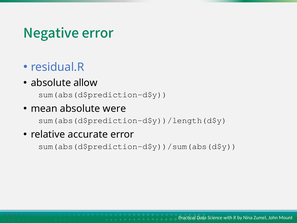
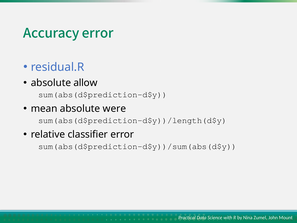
Negative: Negative -> Accuracy
accurate: accurate -> classifier
